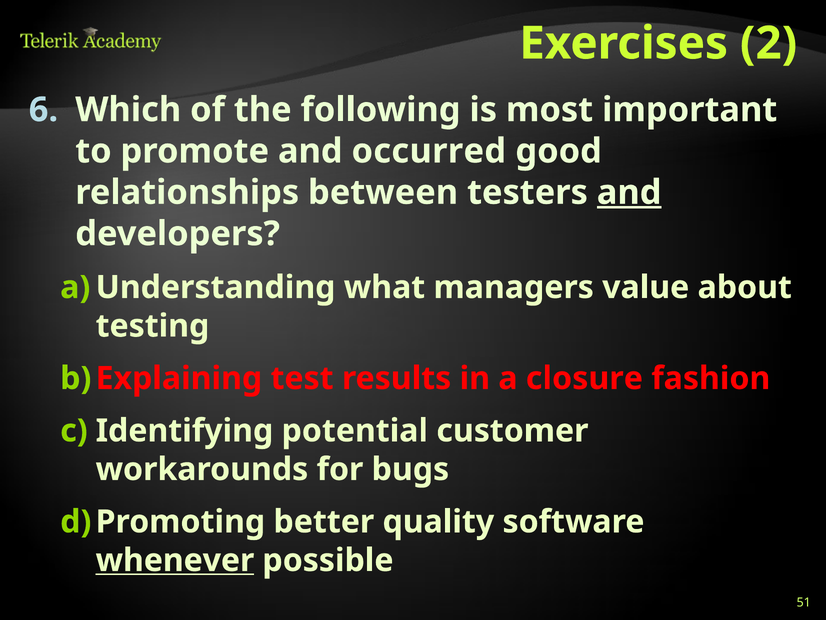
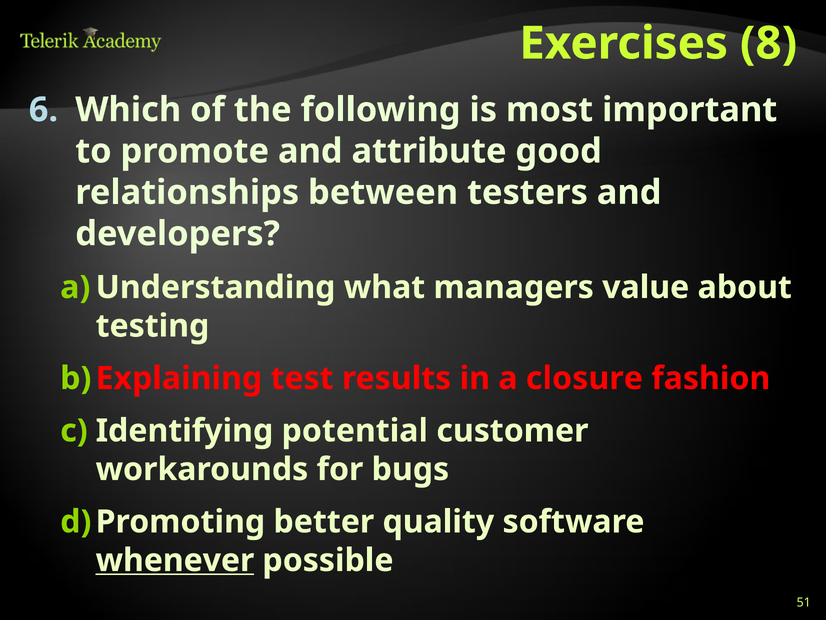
2: 2 -> 8
occurred: occurred -> attribute
and at (629, 192) underline: present -> none
